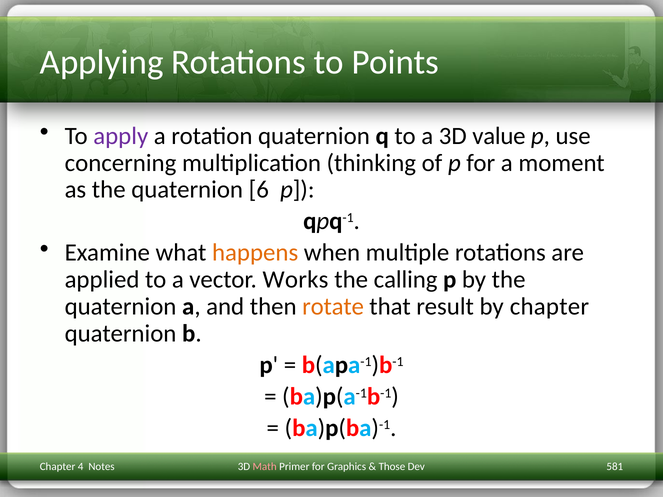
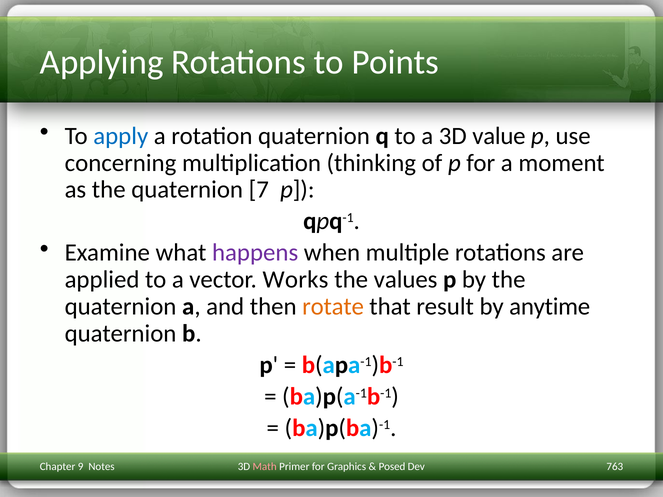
apply colour: purple -> blue
6: 6 -> 7
happens colour: orange -> purple
calling: calling -> values
by chapter: chapter -> anytime
Those: Those -> Posed
581: 581 -> 763
4: 4 -> 9
